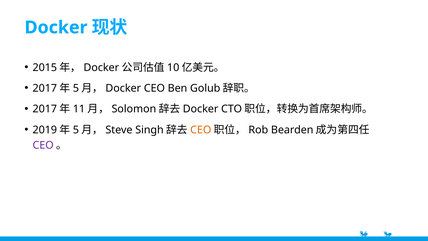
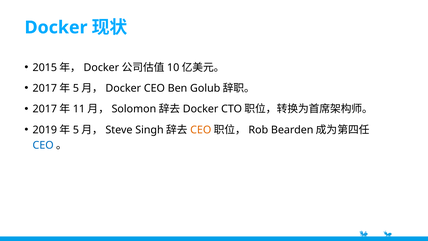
CEO at (43, 145) colour: purple -> blue
